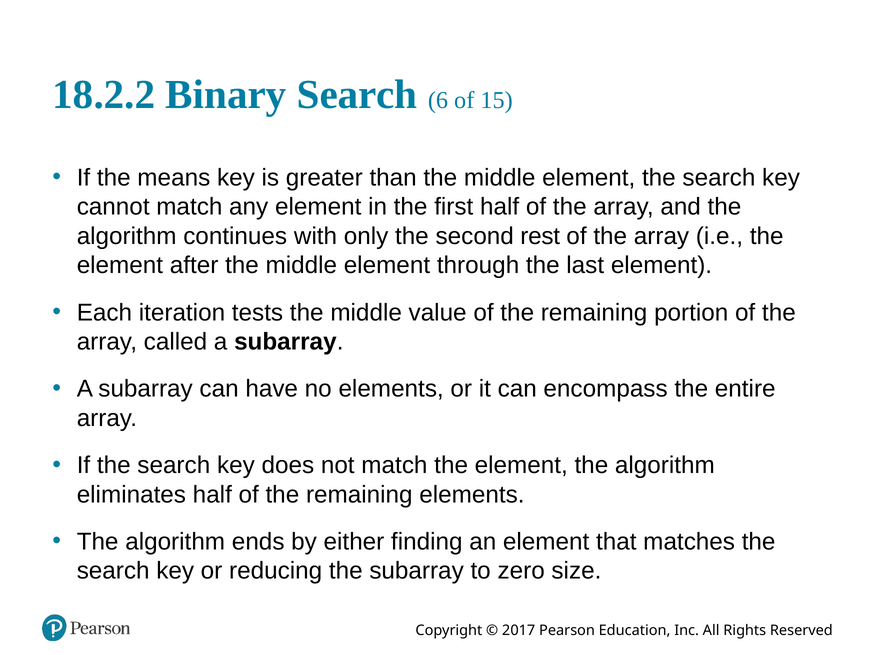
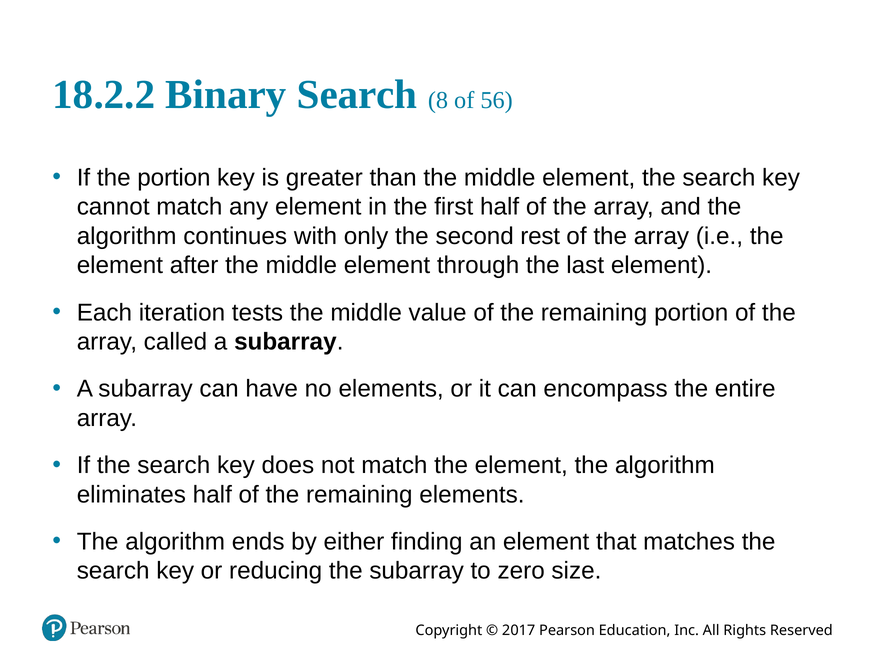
6: 6 -> 8
15: 15 -> 56
the means: means -> portion
